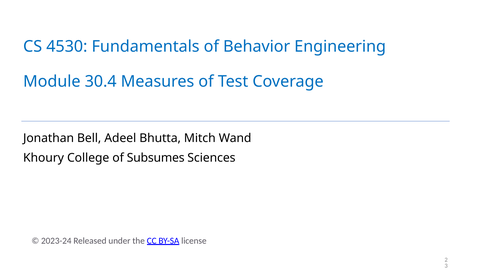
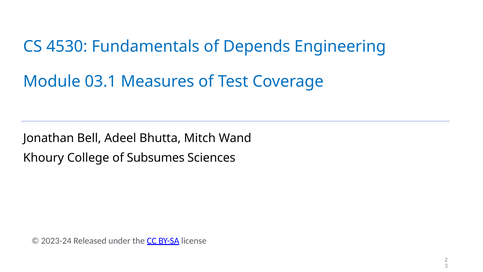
Behavior: Behavior -> Depends
30.4: 30.4 -> 03.1
